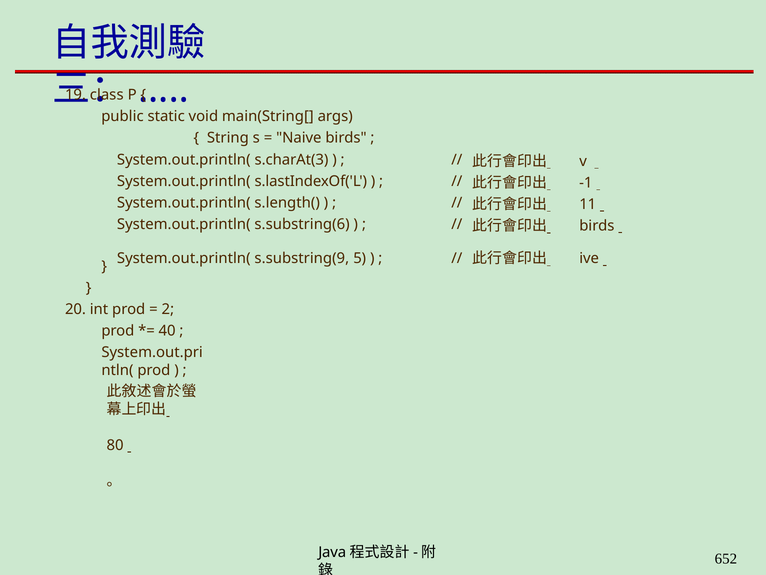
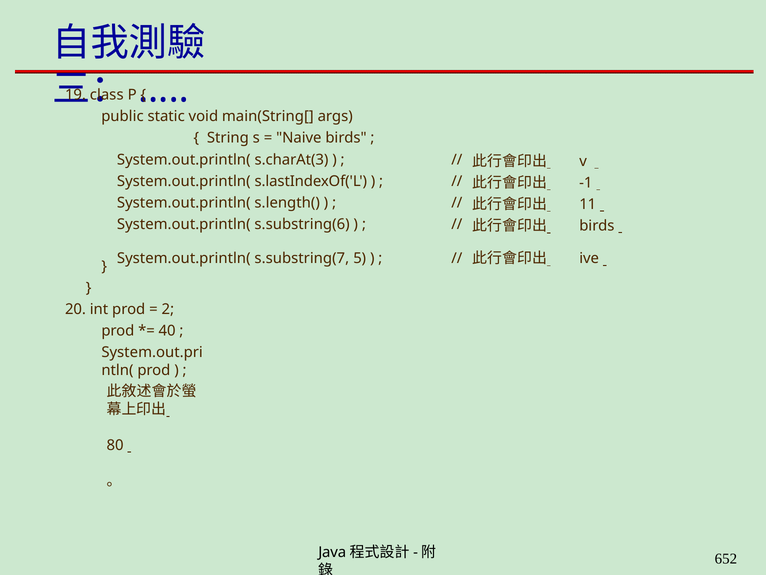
s.substring(9: s.substring(9 -> s.substring(7
